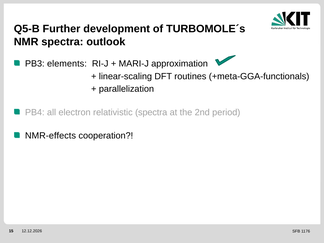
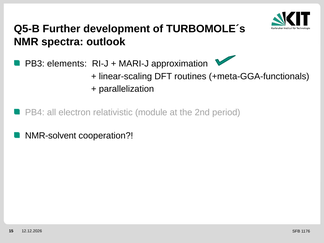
relativistic spectra: spectra -> module
NMR-effects: NMR-effects -> NMR-solvent
